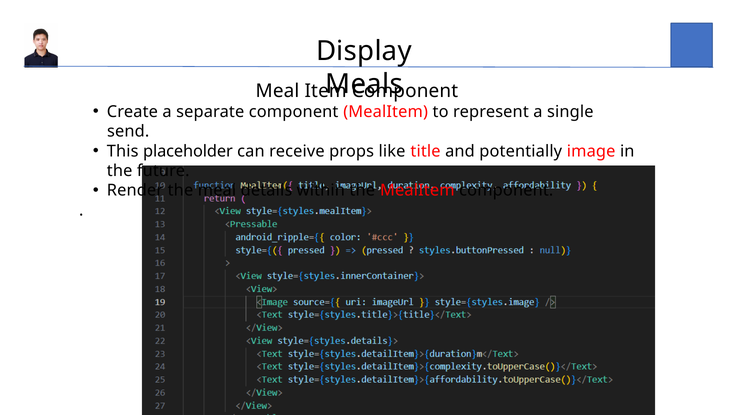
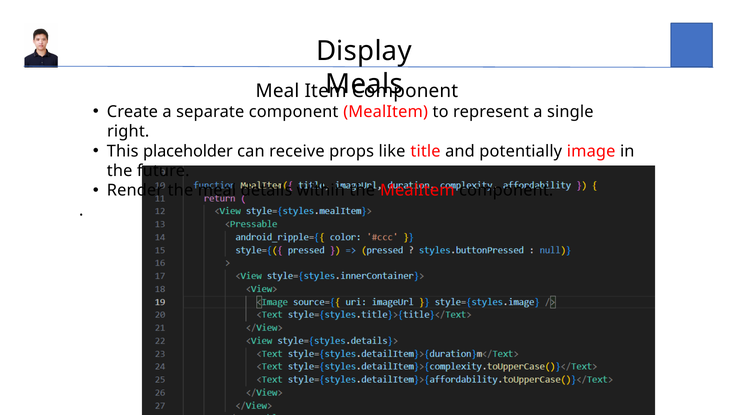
send: send -> right
